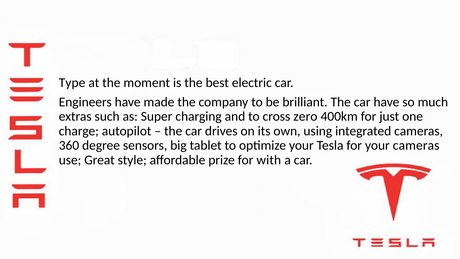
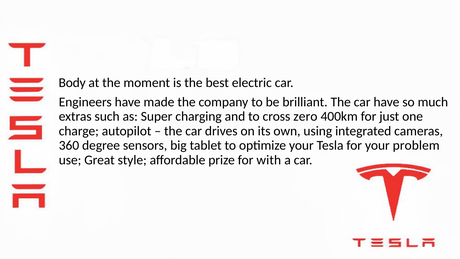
Type: Type -> Body
your cameras: cameras -> problem
